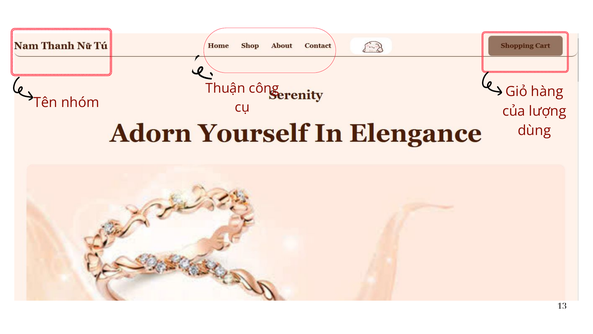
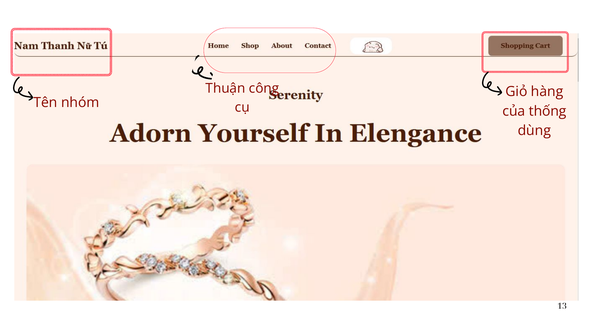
lượng: lượng -> thống
